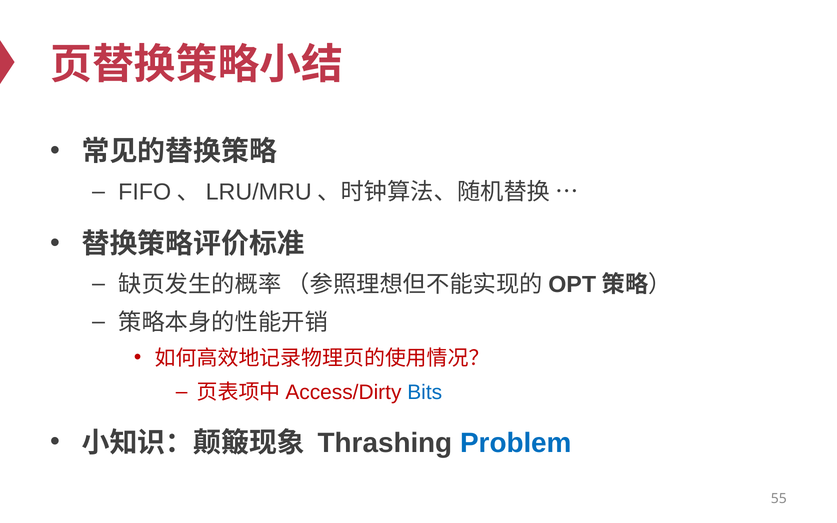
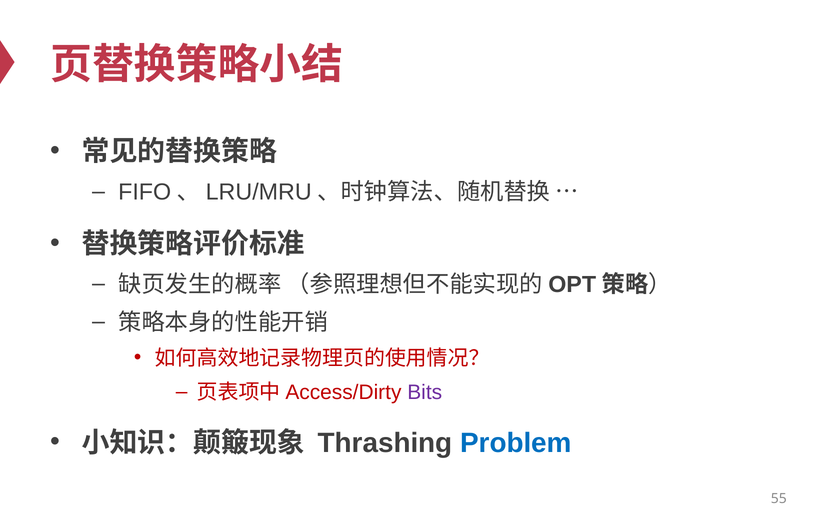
Bits colour: blue -> purple
